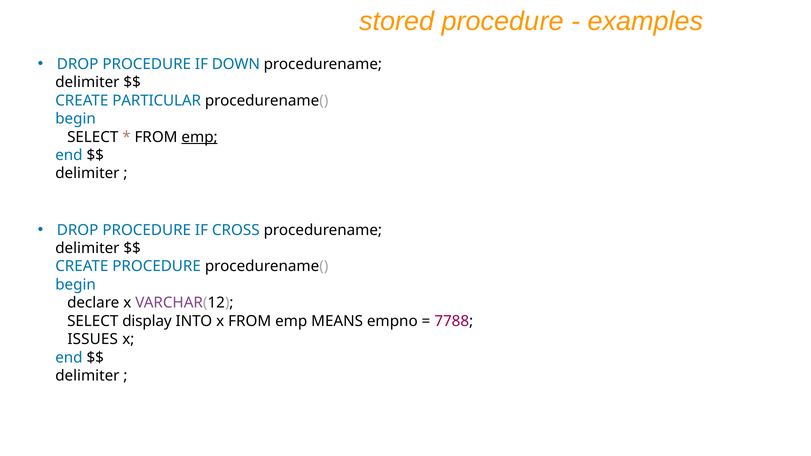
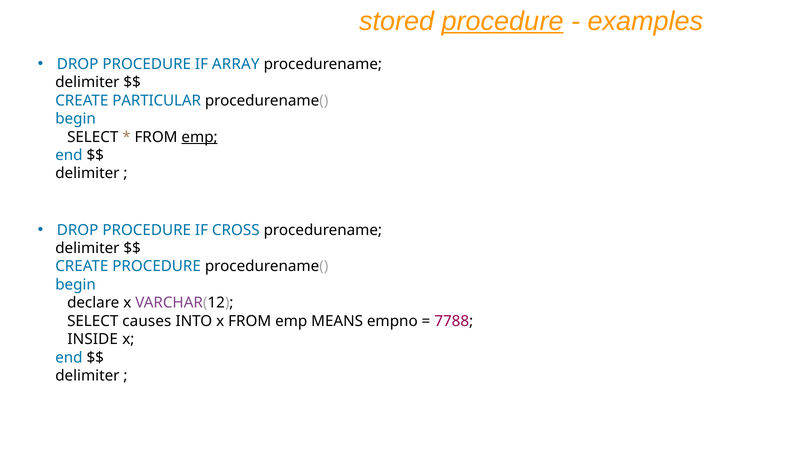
procedure at (503, 21) underline: none -> present
DOWN: DOWN -> ARRAY
display: display -> causes
ISSUES: ISSUES -> INSIDE
